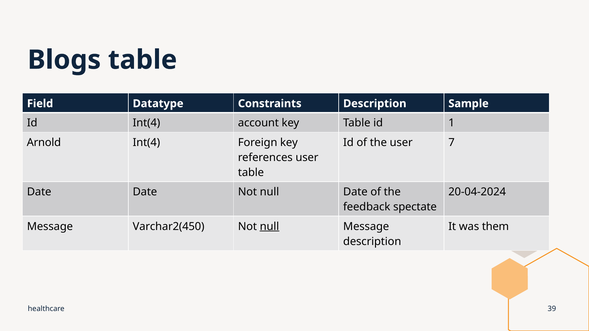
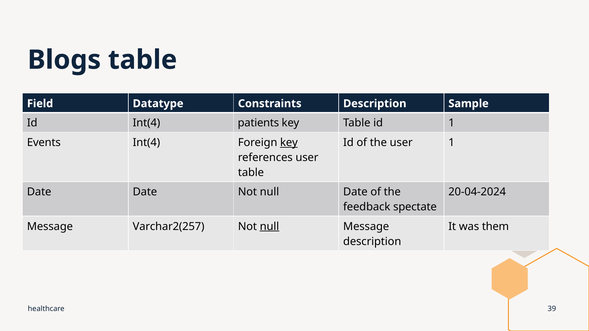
account: account -> patients
Arnold: Arnold -> Events
key at (289, 143) underline: none -> present
user 7: 7 -> 1
Varchar2(450: Varchar2(450 -> Varchar2(257
